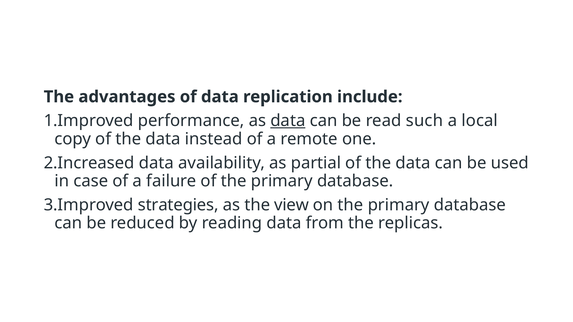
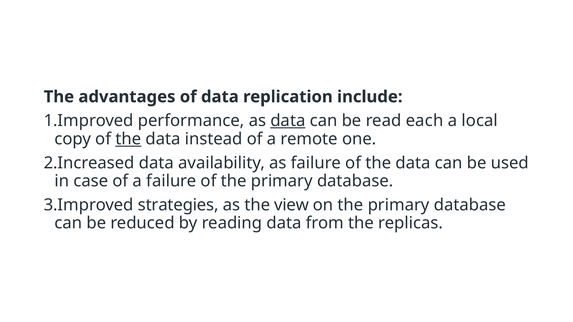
such: such -> each
the at (128, 139) underline: none -> present
as partial: partial -> failure
